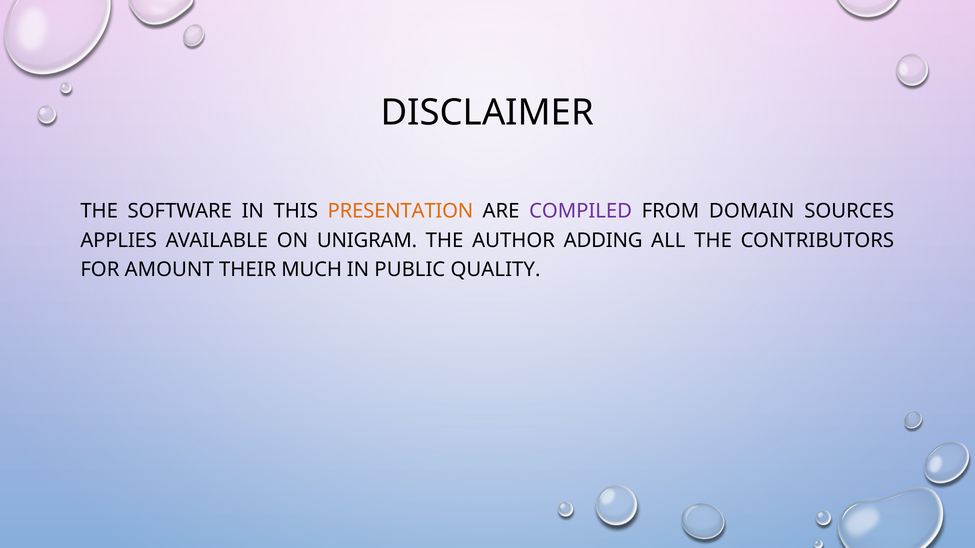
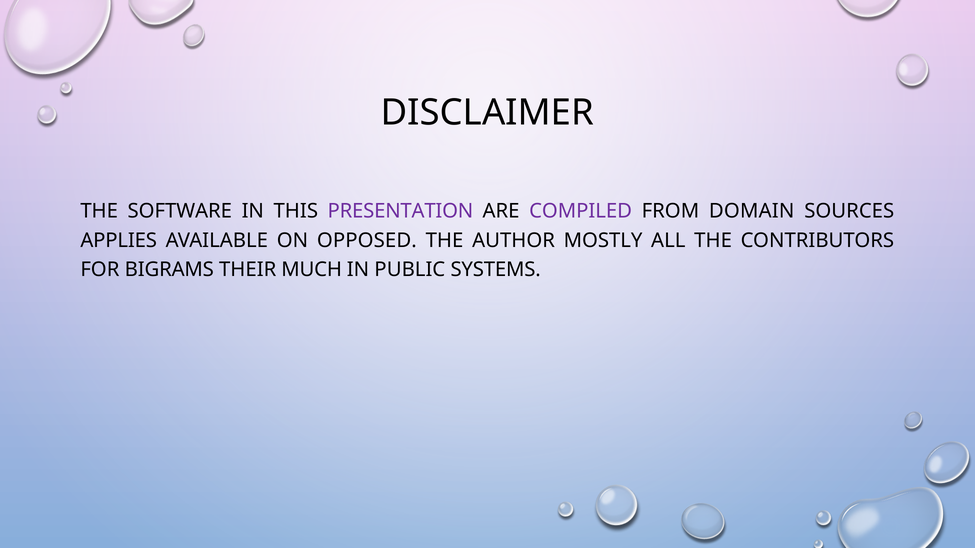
PRESENTATION colour: orange -> purple
UNIGRAM: UNIGRAM -> OPPOSED
ADDING: ADDING -> MOSTLY
AMOUNT: AMOUNT -> BIGRAMS
QUALITY: QUALITY -> SYSTEMS
